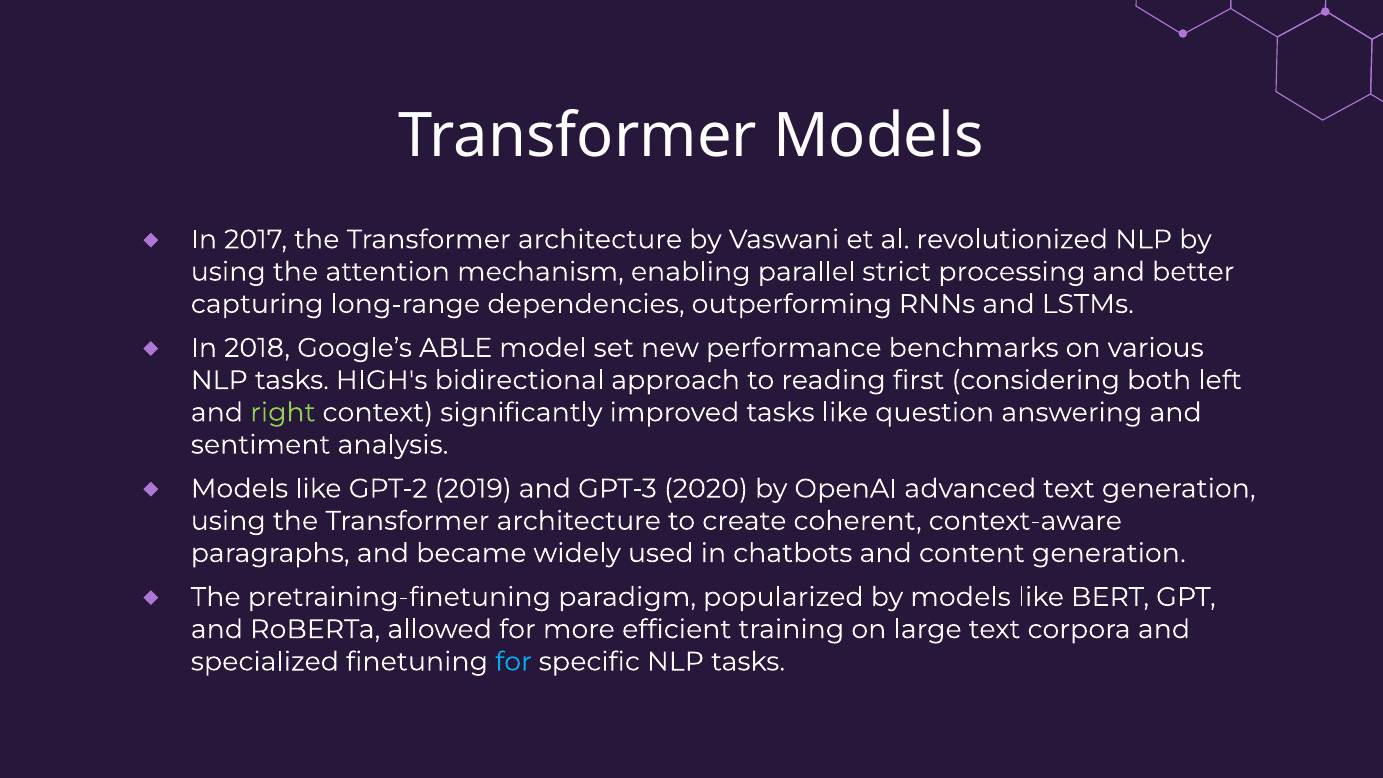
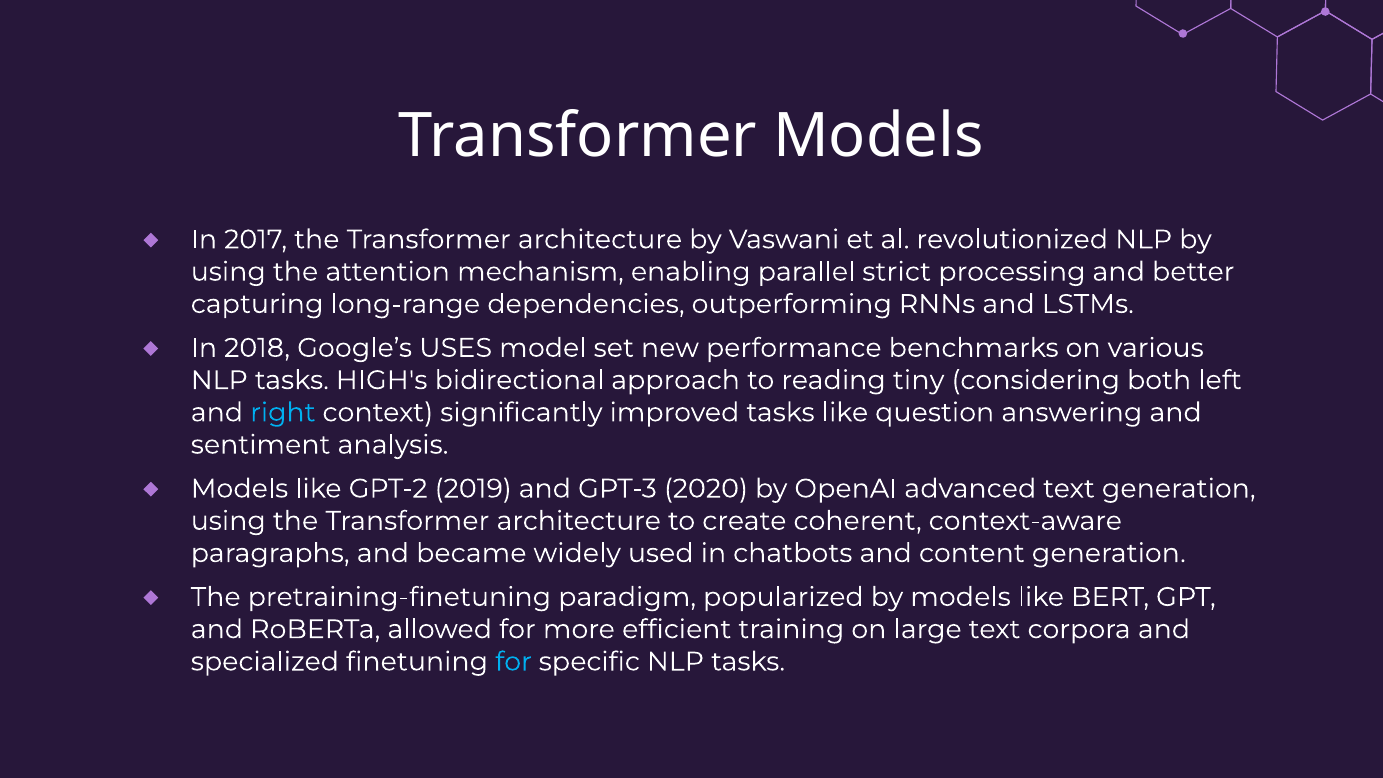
ABLE: ABLE -> USES
first: first -> tiny
right colour: light green -> light blue
